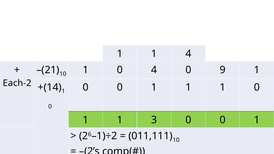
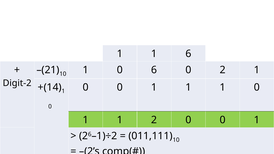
1 4: 4 -> 6
0 4: 4 -> 6
0 9: 9 -> 2
Each-2: Each-2 -> Digit-2
1 3: 3 -> 2
